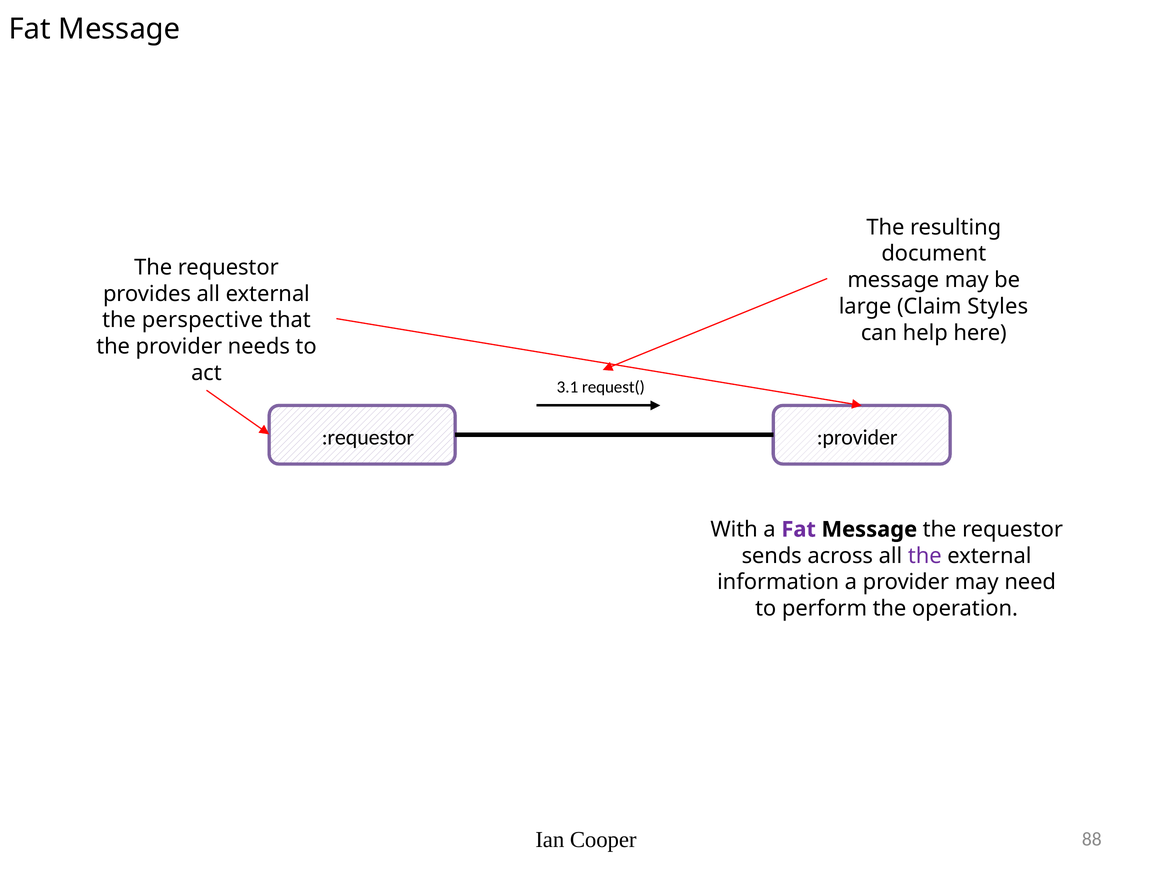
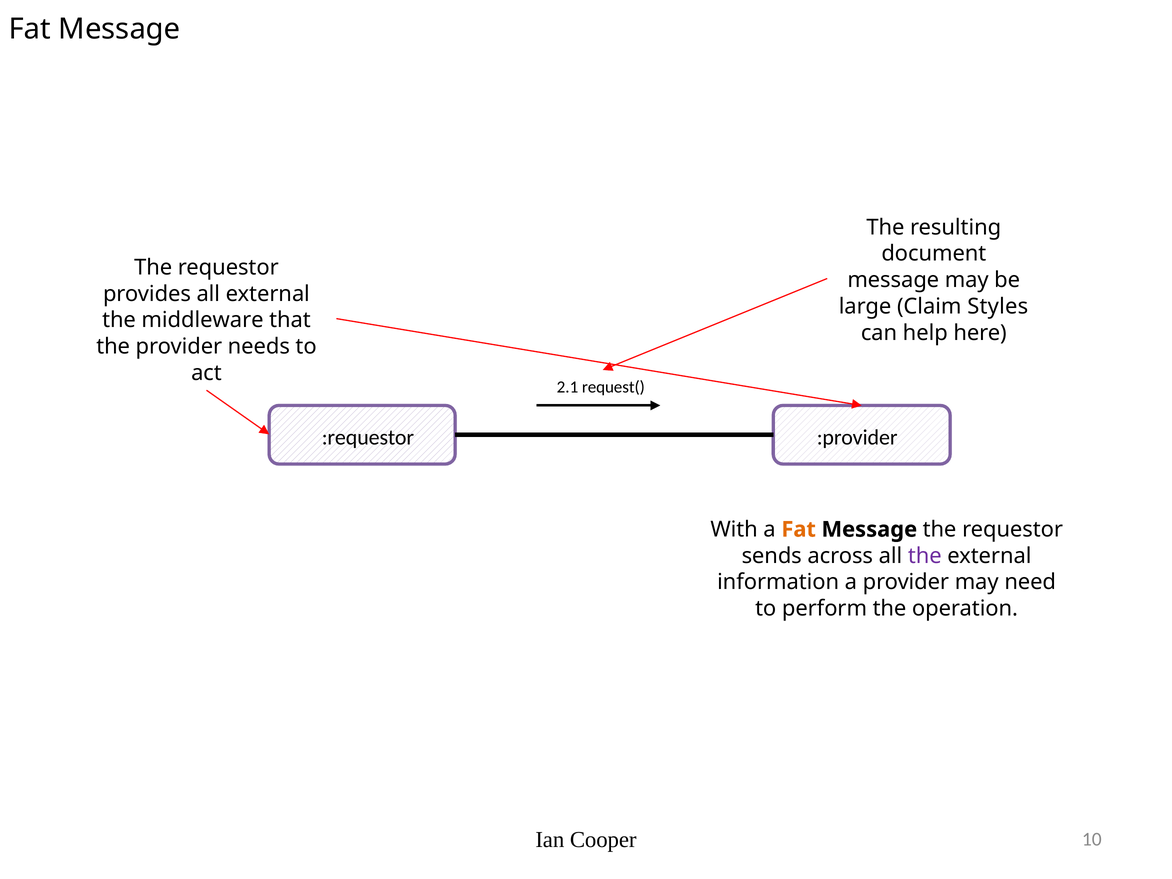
perspective: perspective -> middleware
3.1: 3.1 -> 2.1
Fat at (799, 529) colour: purple -> orange
88: 88 -> 10
